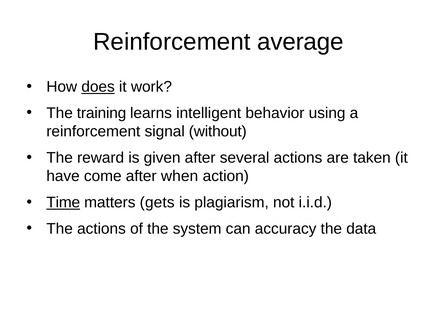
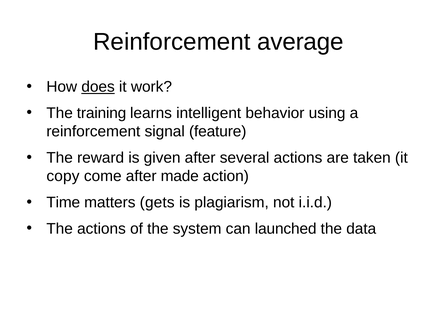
without: without -> feature
have: have -> copy
when: when -> made
Time underline: present -> none
accuracy: accuracy -> launched
